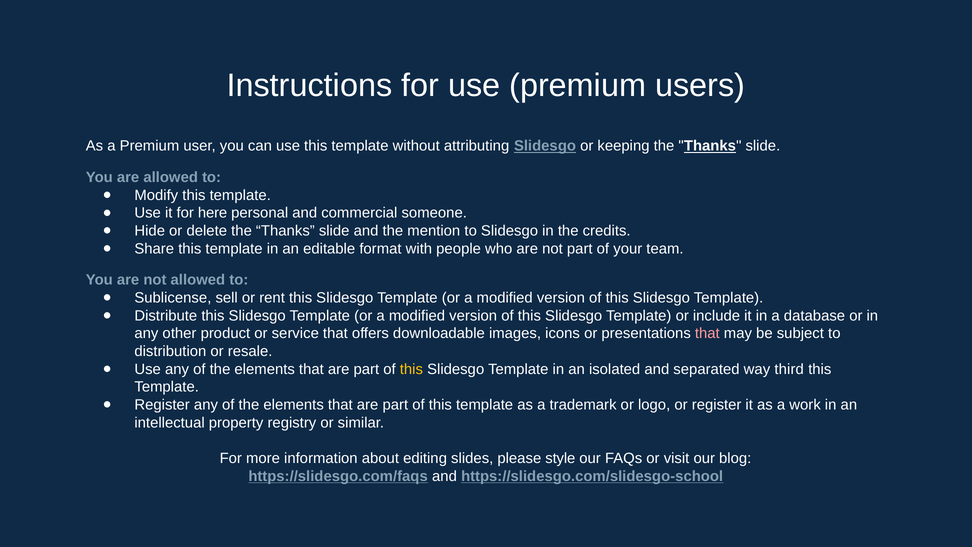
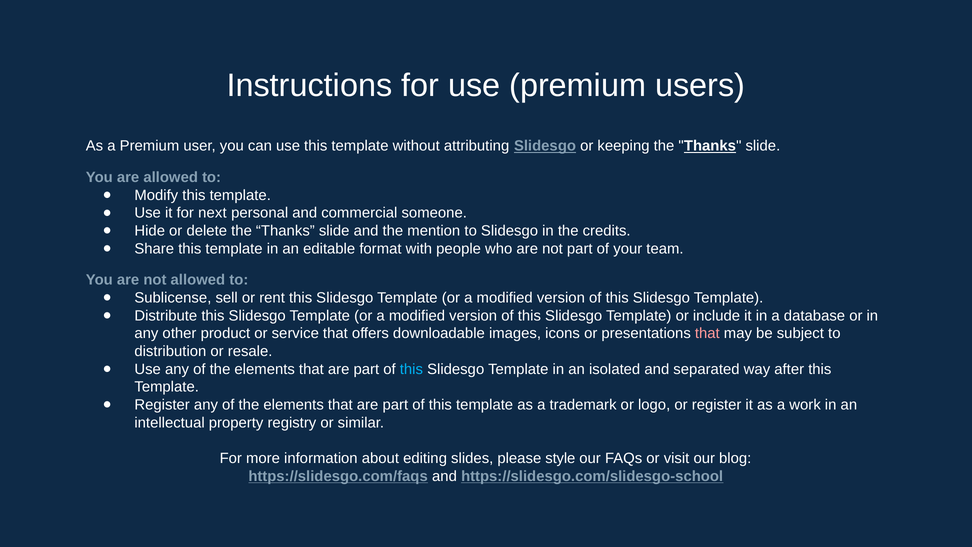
here: here -> next
this at (411, 369) colour: yellow -> light blue
third: third -> after
